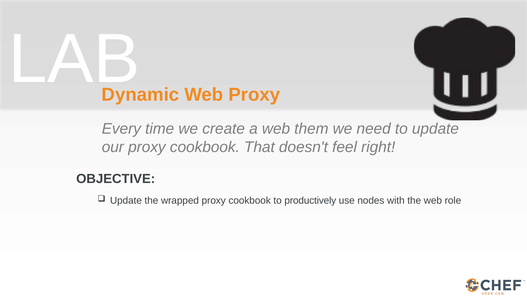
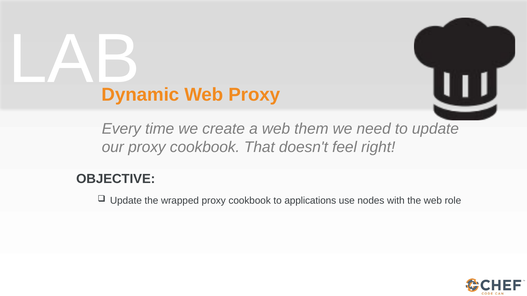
productively: productively -> applications
